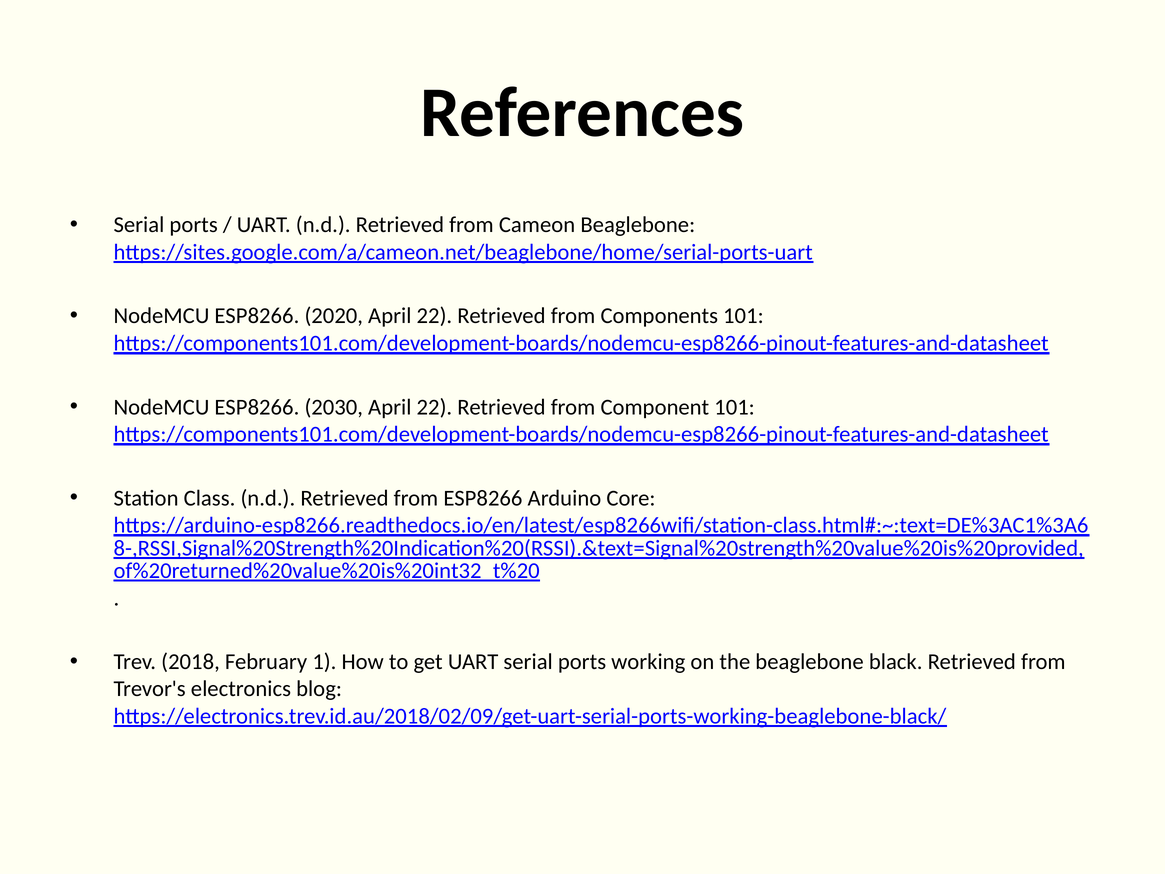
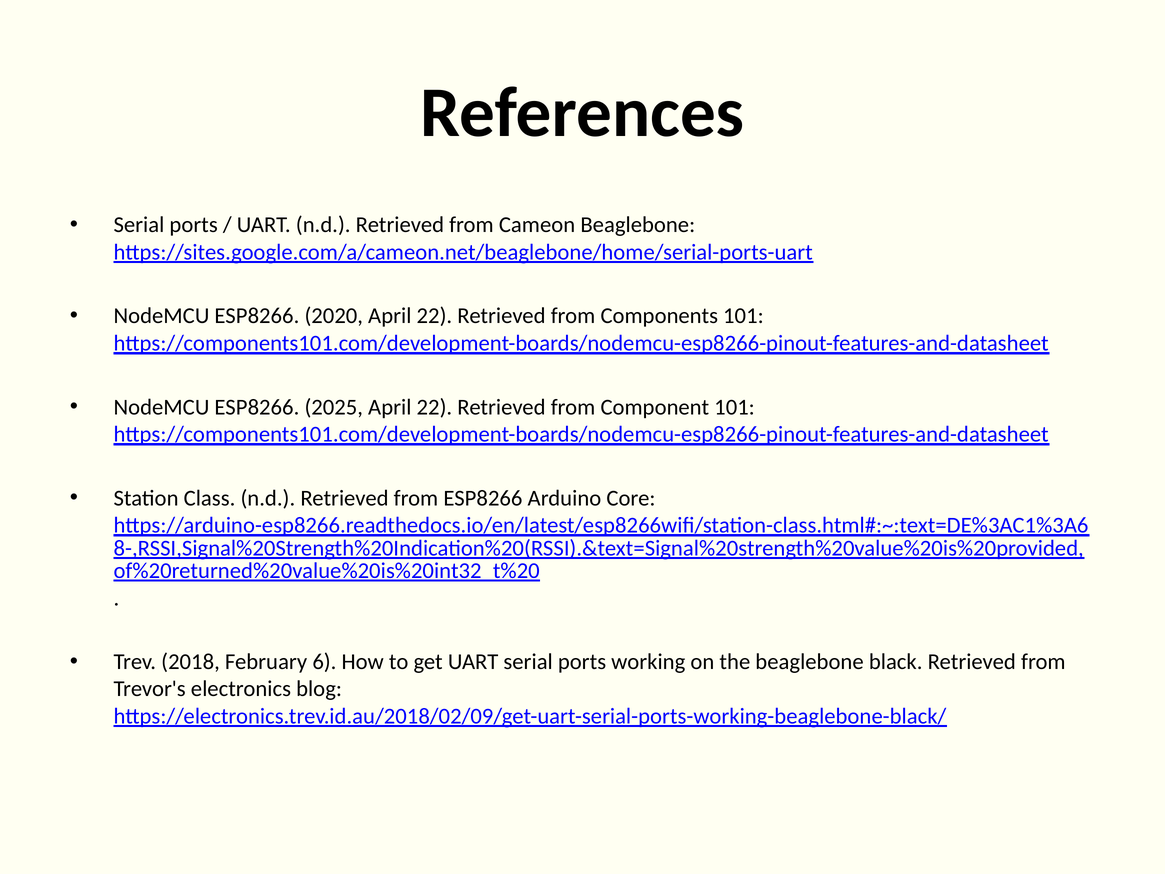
2030: 2030 -> 2025
1: 1 -> 6
